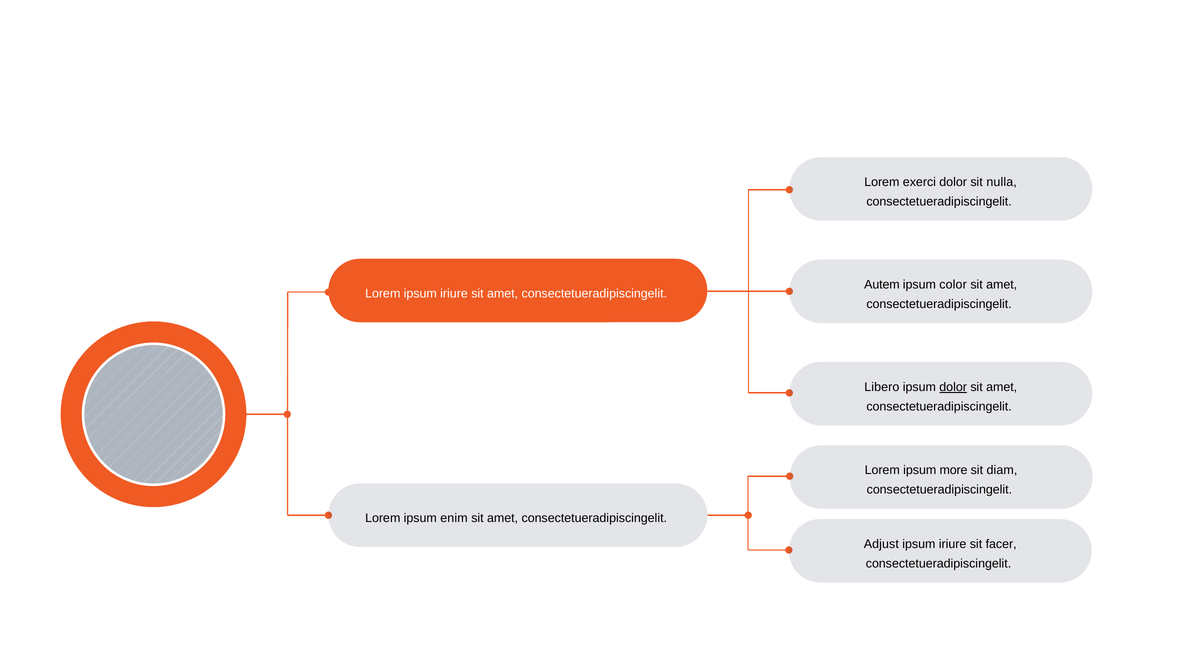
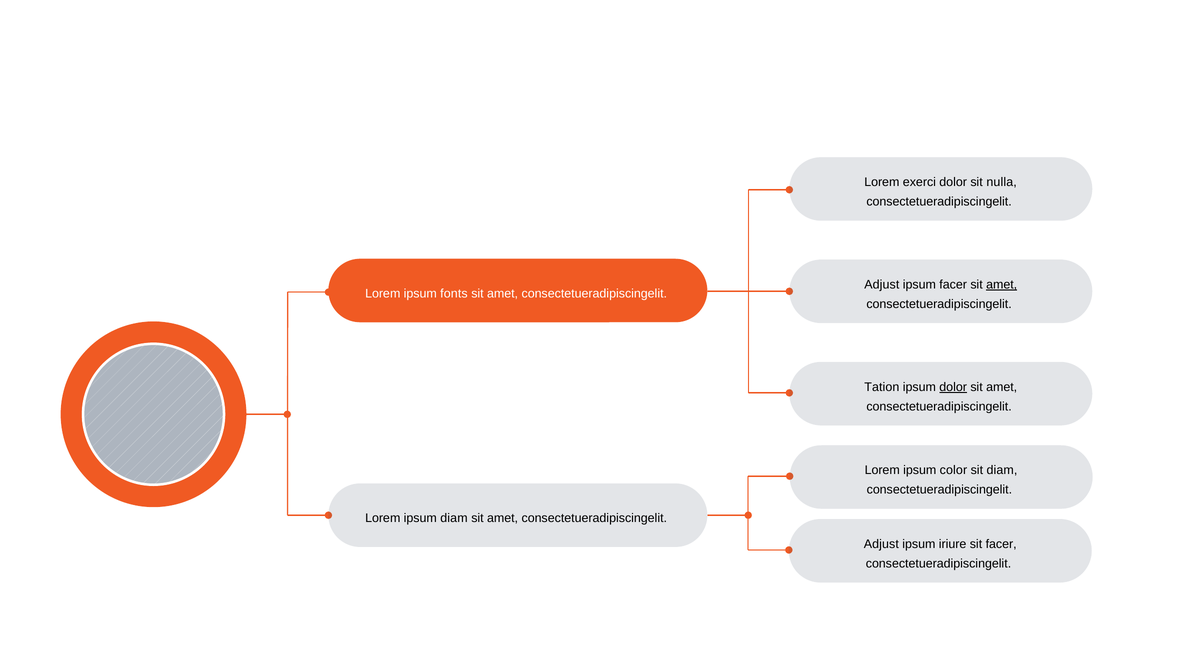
Autem at (882, 285): Autem -> Adjust
ipsum color: color -> facer
amet at (1002, 285) underline: none -> present
Lorem ipsum iriure: iriure -> fonts
Libero: Libero -> Tation
more: more -> color
ipsum enim: enim -> diam
